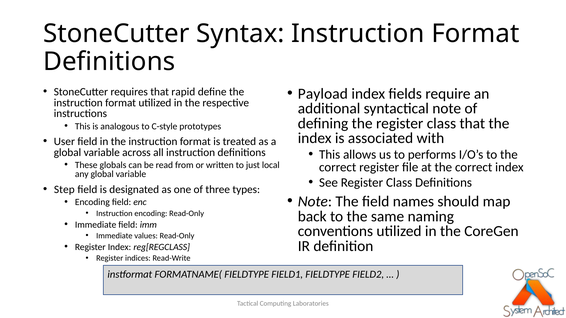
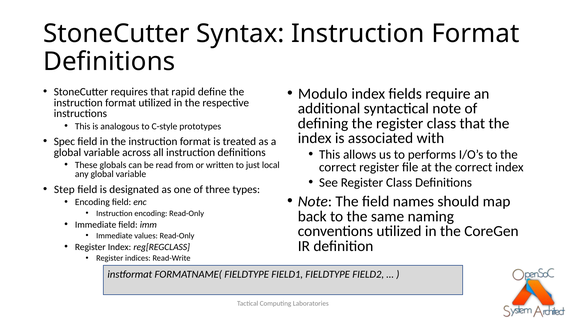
Payload: Payload -> Modulo
User: User -> Spec
